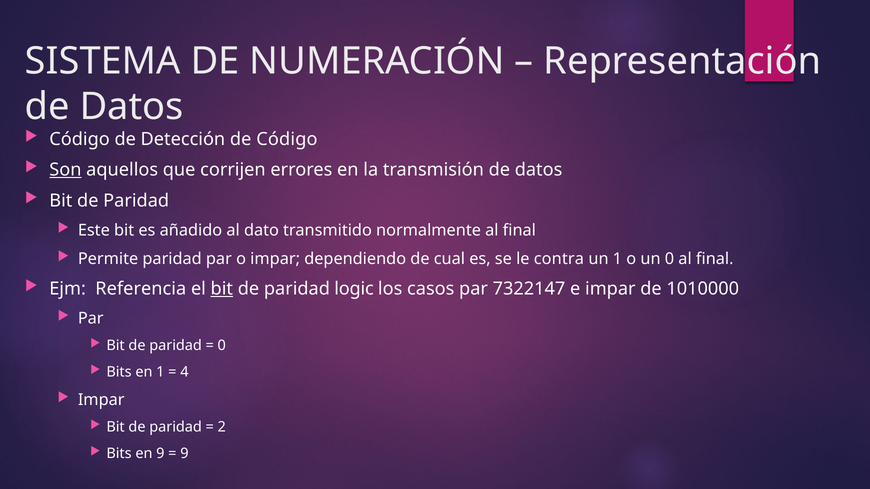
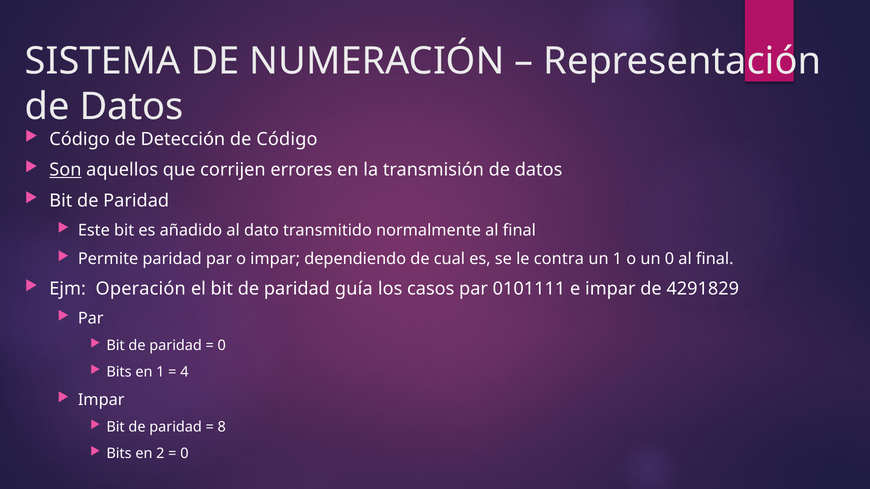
Referencia: Referencia -> Operación
bit at (222, 289) underline: present -> none
logic: logic -> guía
7322147: 7322147 -> 0101111
1010000: 1010000 -> 4291829
2: 2 -> 8
en 9: 9 -> 2
9 at (184, 454): 9 -> 0
